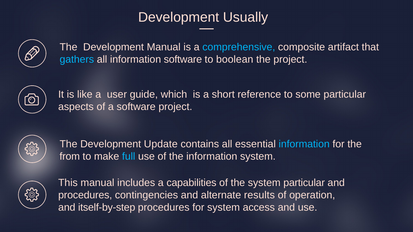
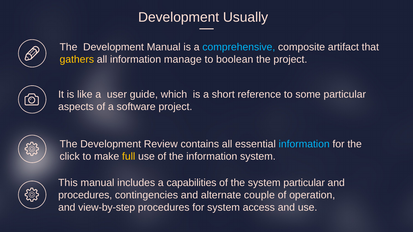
gathers colour: light blue -> yellow
information software: software -> manage
Update: Update -> Review
from: from -> click
full colour: light blue -> yellow
results: results -> couple
itself-by-step: itself-by-step -> view-by-step
